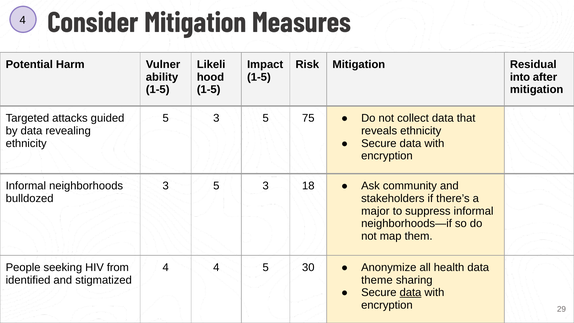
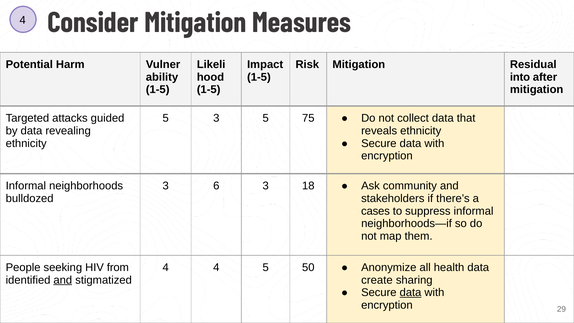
5 at (216, 186): 5 -> 6
major: major -> cases
30: 30 -> 50
and at (63, 280) underline: none -> present
theme: theme -> create
